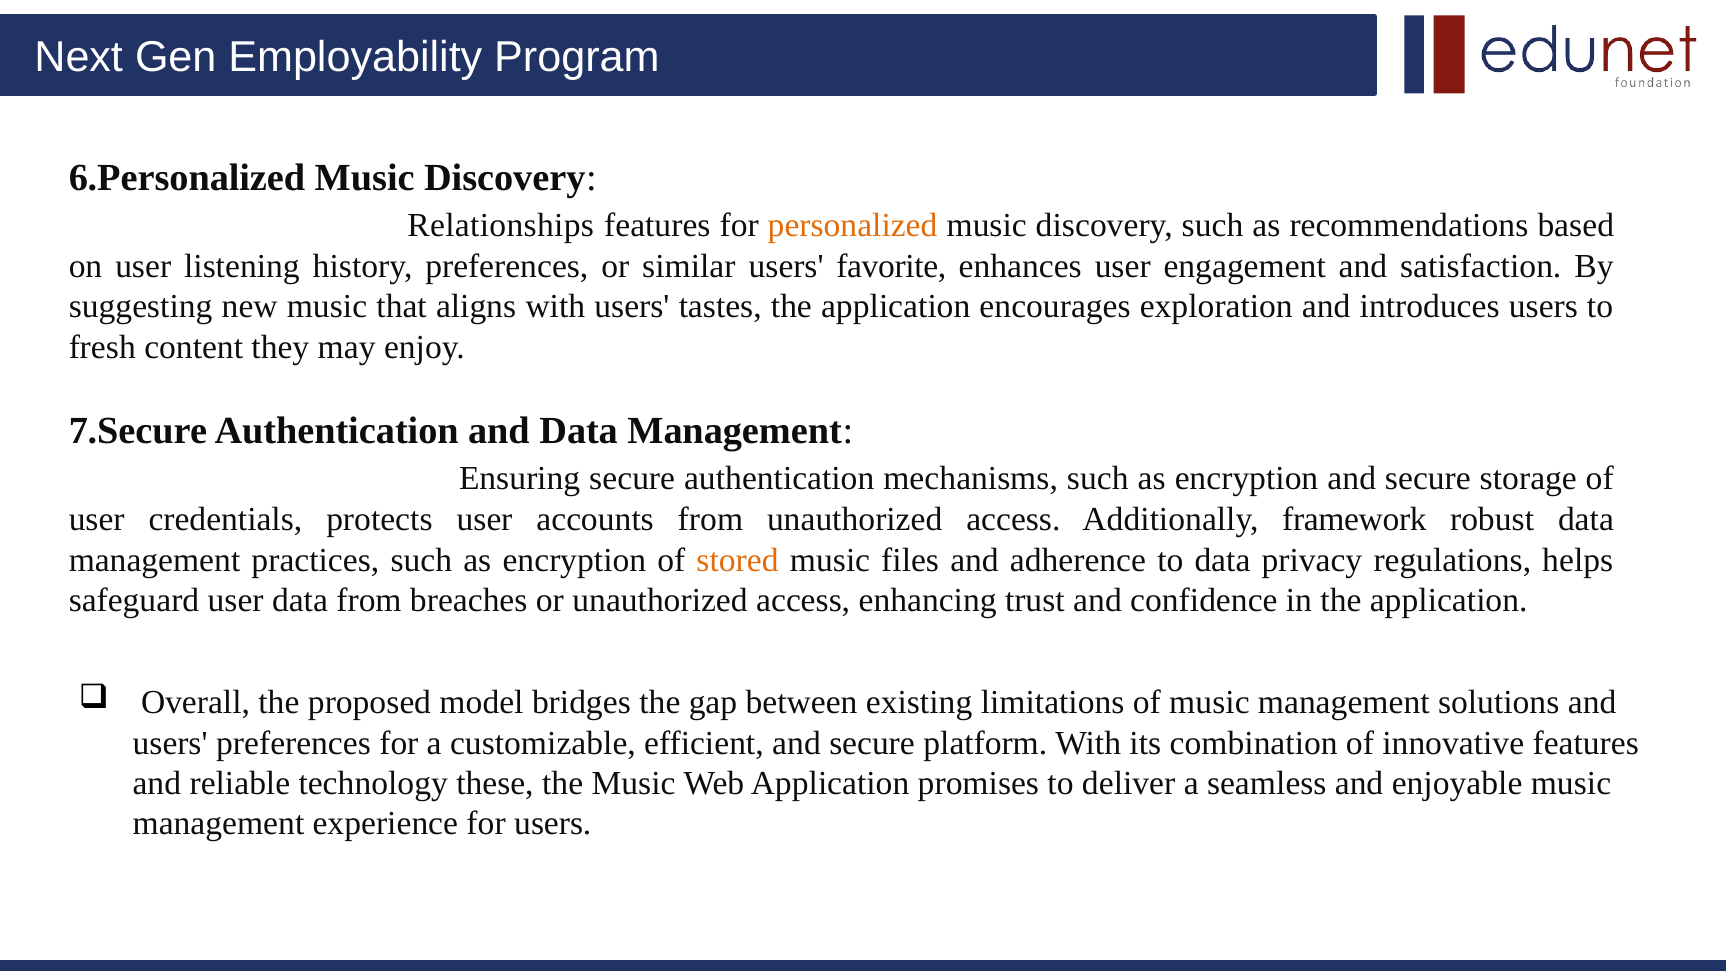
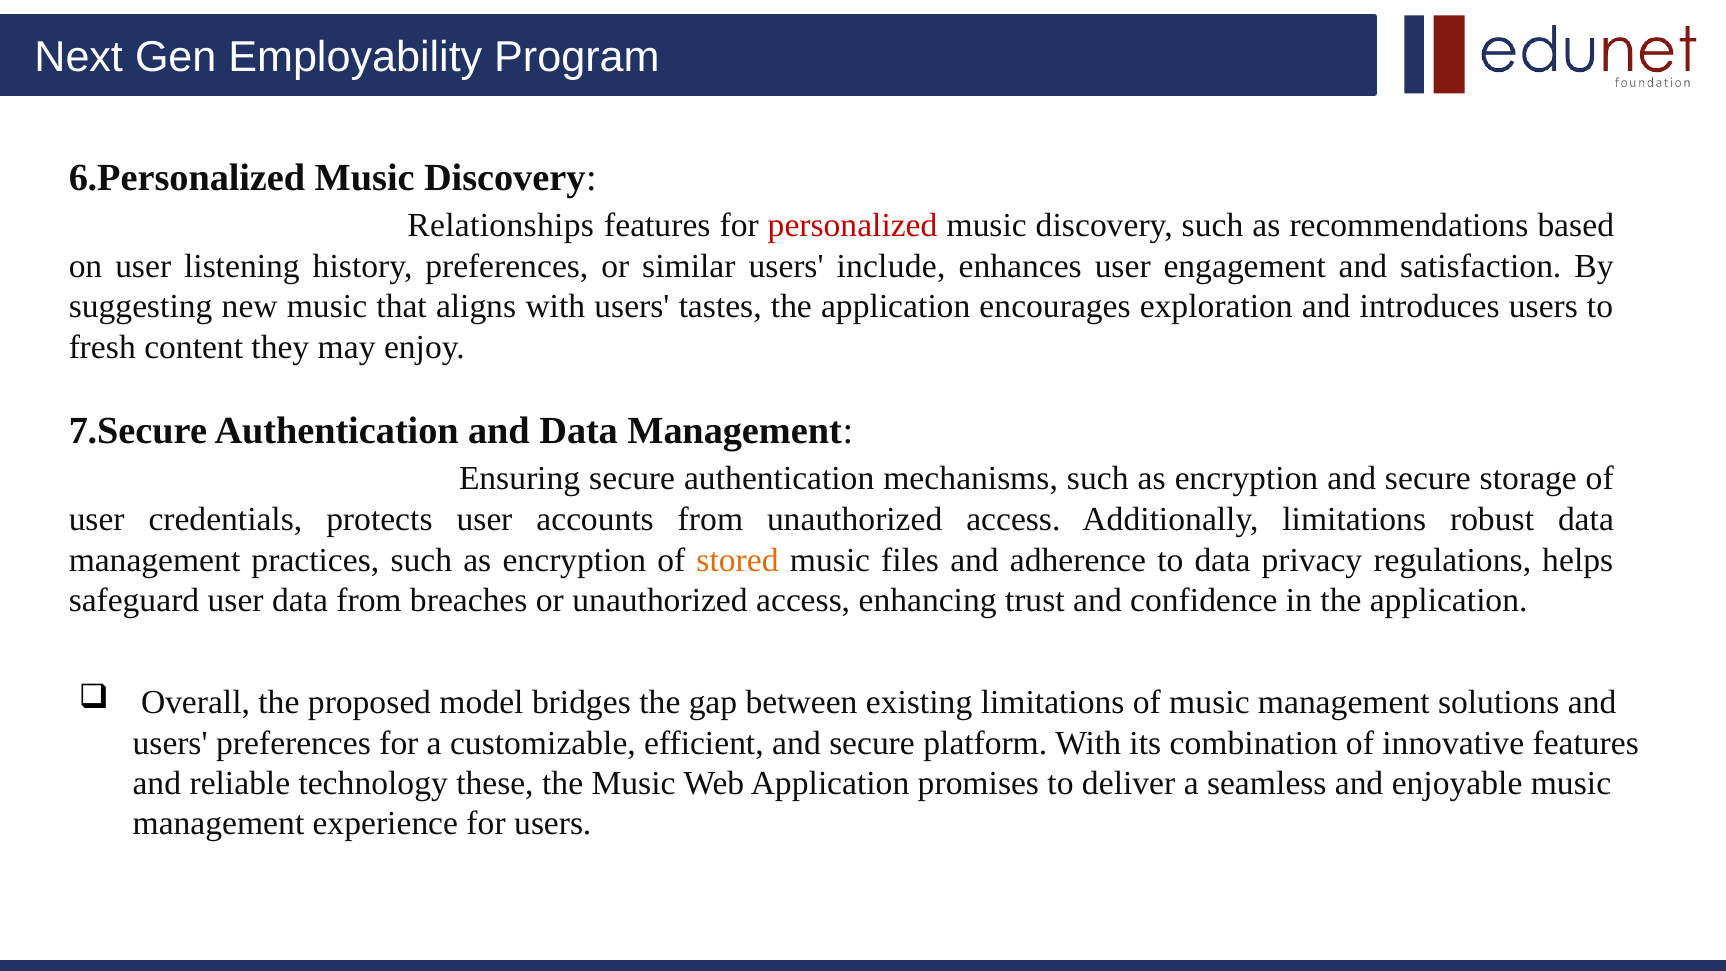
personalized colour: orange -> red
favorite: favorite -> include
Additionally framework: framework -> limitations
